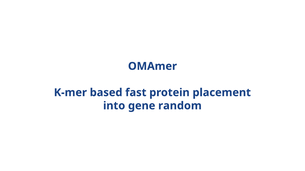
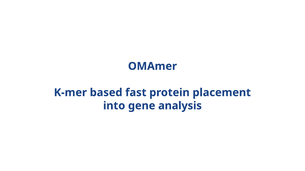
random: random -> analysis
